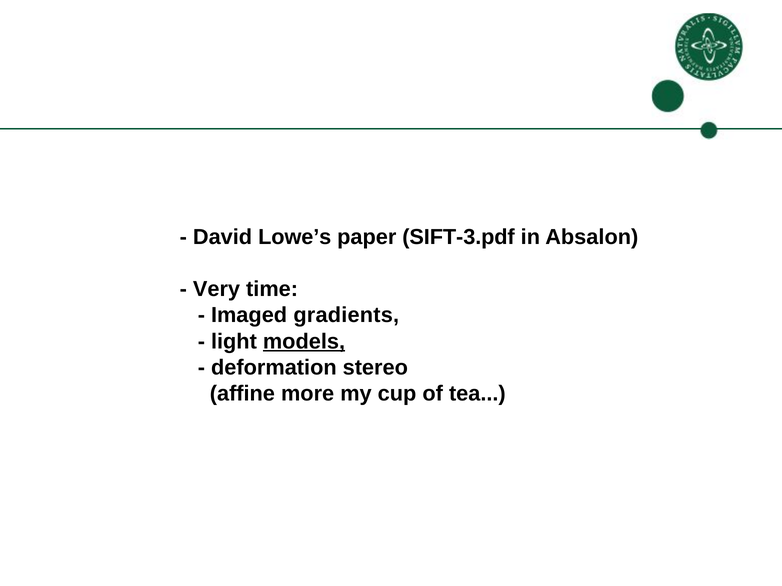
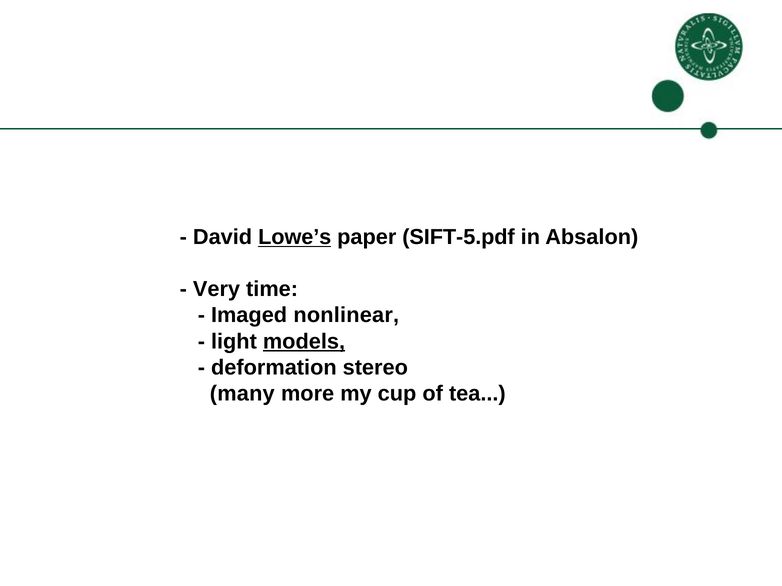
Lowe’s underline: none -> present
SIFT-3.pdf: SIFT-3.pdf -> SIFT-5.pdf
gradients: gradients -> nonlinear
affine: affine -> many
